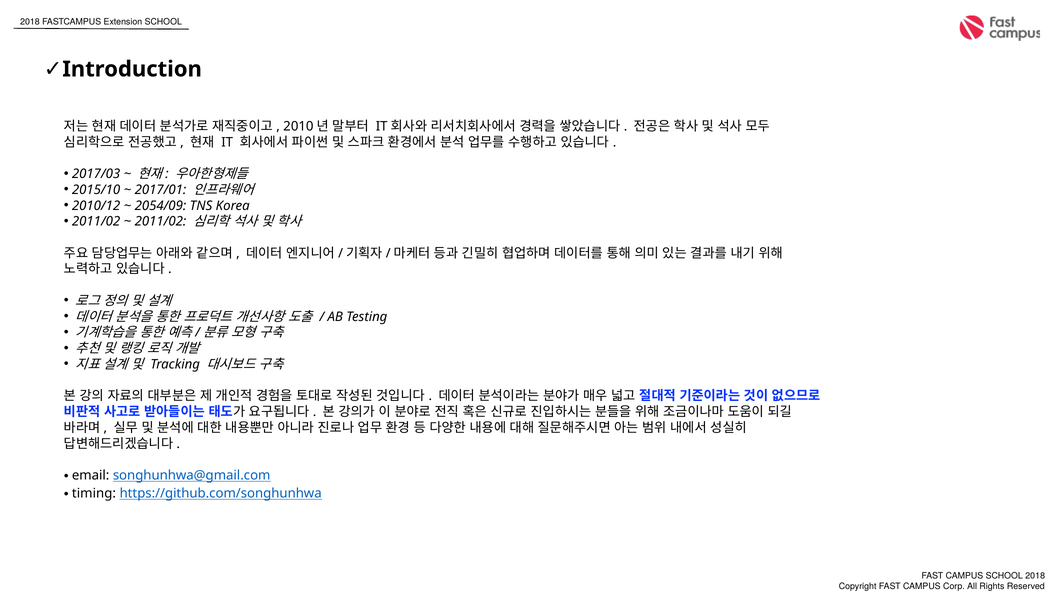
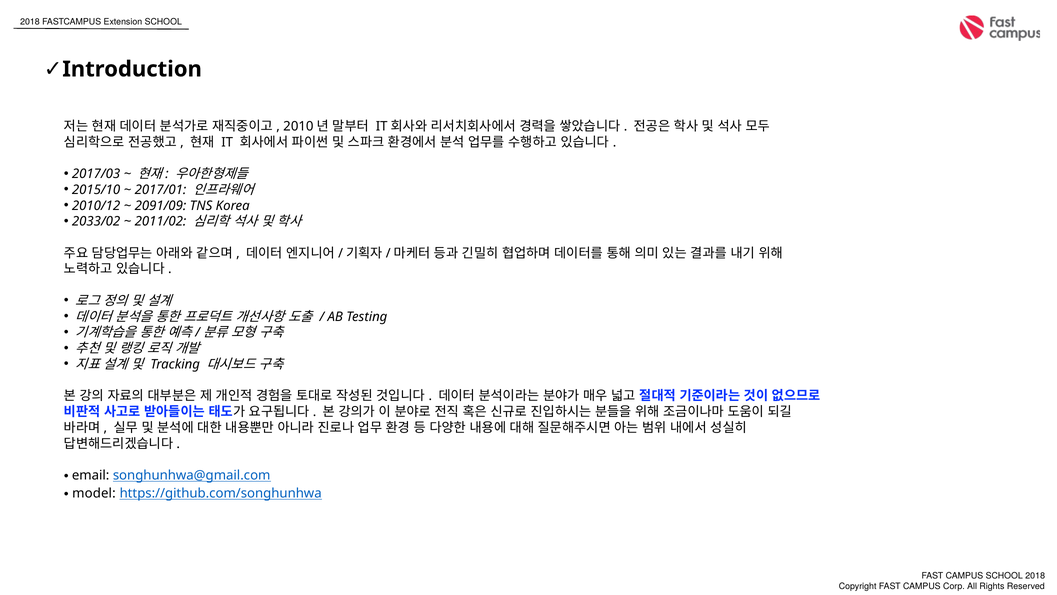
2054/09: 2054/09 -> 2091/09
2011/02 at (96, 221): 2011/02 -> 2033/02
timing: timing -> model
